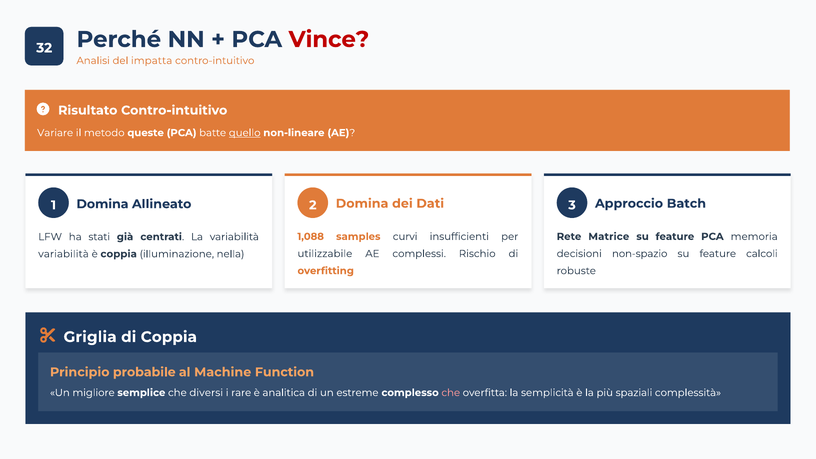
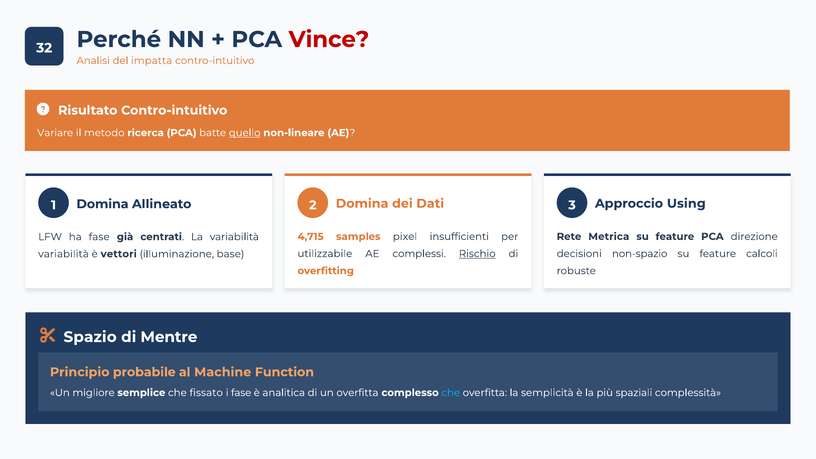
queste: queste -> ricerca
Batch: Batch -> Using
1,088: 1,088 -> 4,715
curvi: curvi -> pixel
Matrice: Matrice -> Metrica
memoria: memoria -> direzione
ha stati: stati -> fase
Rischio underline: none -> present
è coppia: coppia -> vettori
nella: nella -> base
Griglia: Griglia -> Spazio
di Coppia: Coppia -> Mentre
diversi: diversi -> fissato
i rare: rare -> fase
un estreme: estreme -> overfitta
che at (451, 393) colour: pink -> light blue
